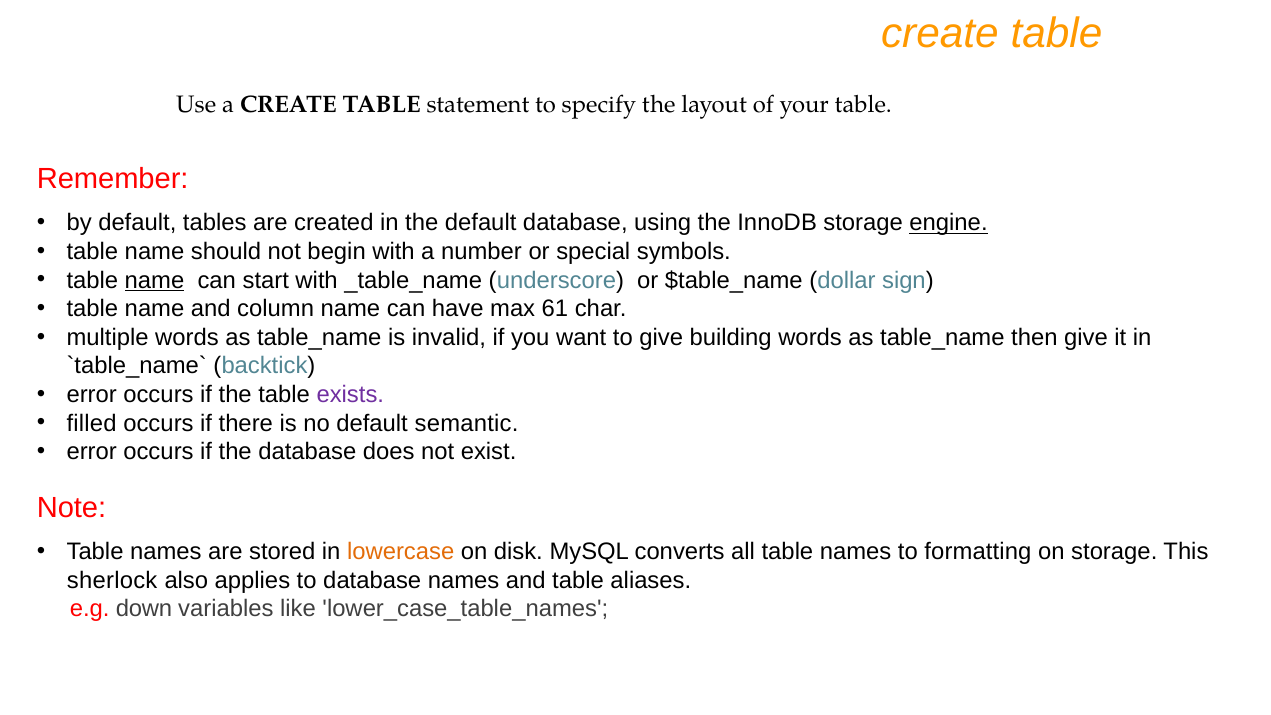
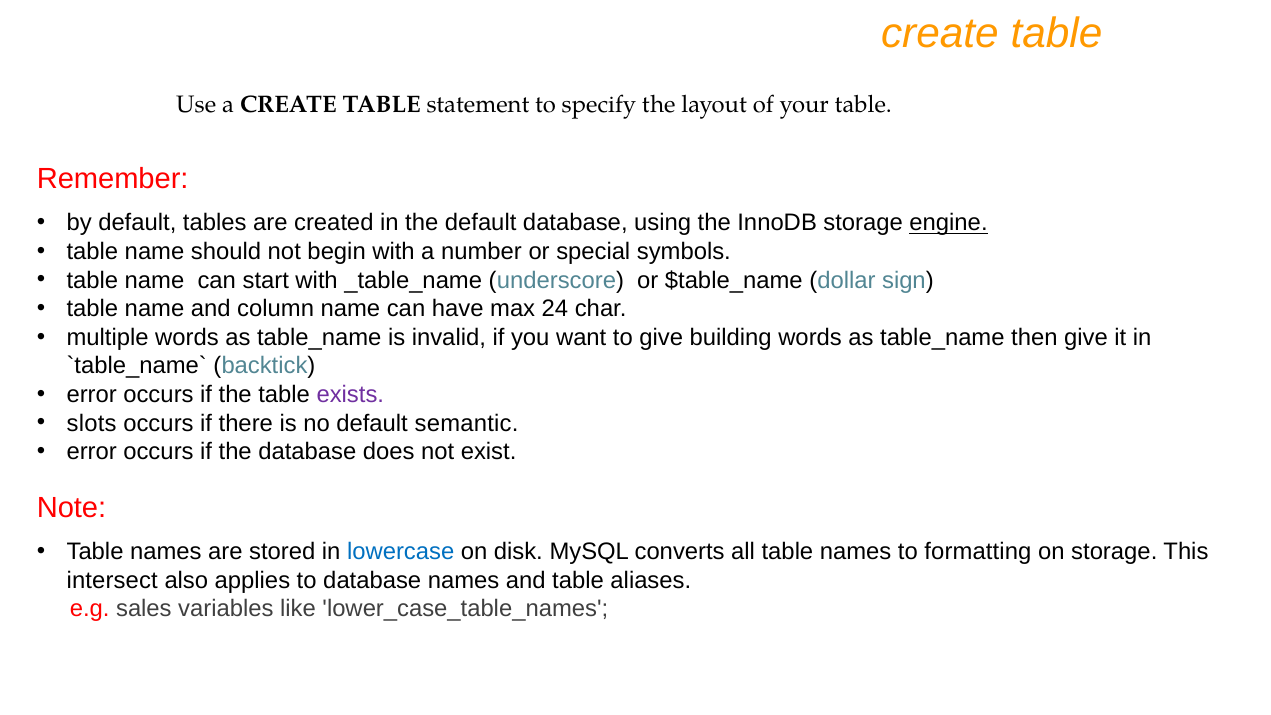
name at (155, 280) underline: present -> none
61: 61 -> 24
filled: filled -> slots
lowercase colour: orange -> blue
sherlock: sherlock -> intersect
down: down -> sales
